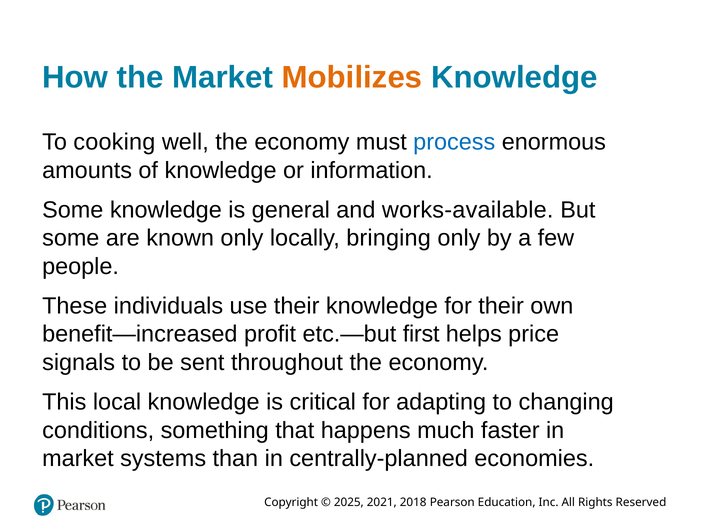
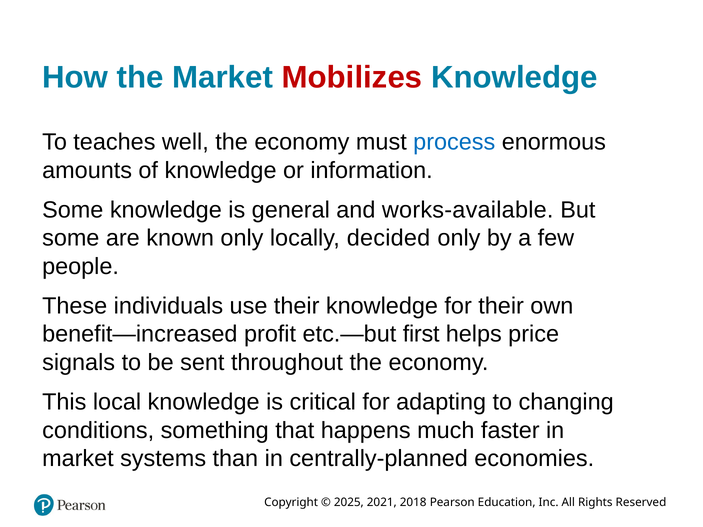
Mobilizes colour: orange -> red
cooking: cooking -> teaches
bringing: bringing -> decided
